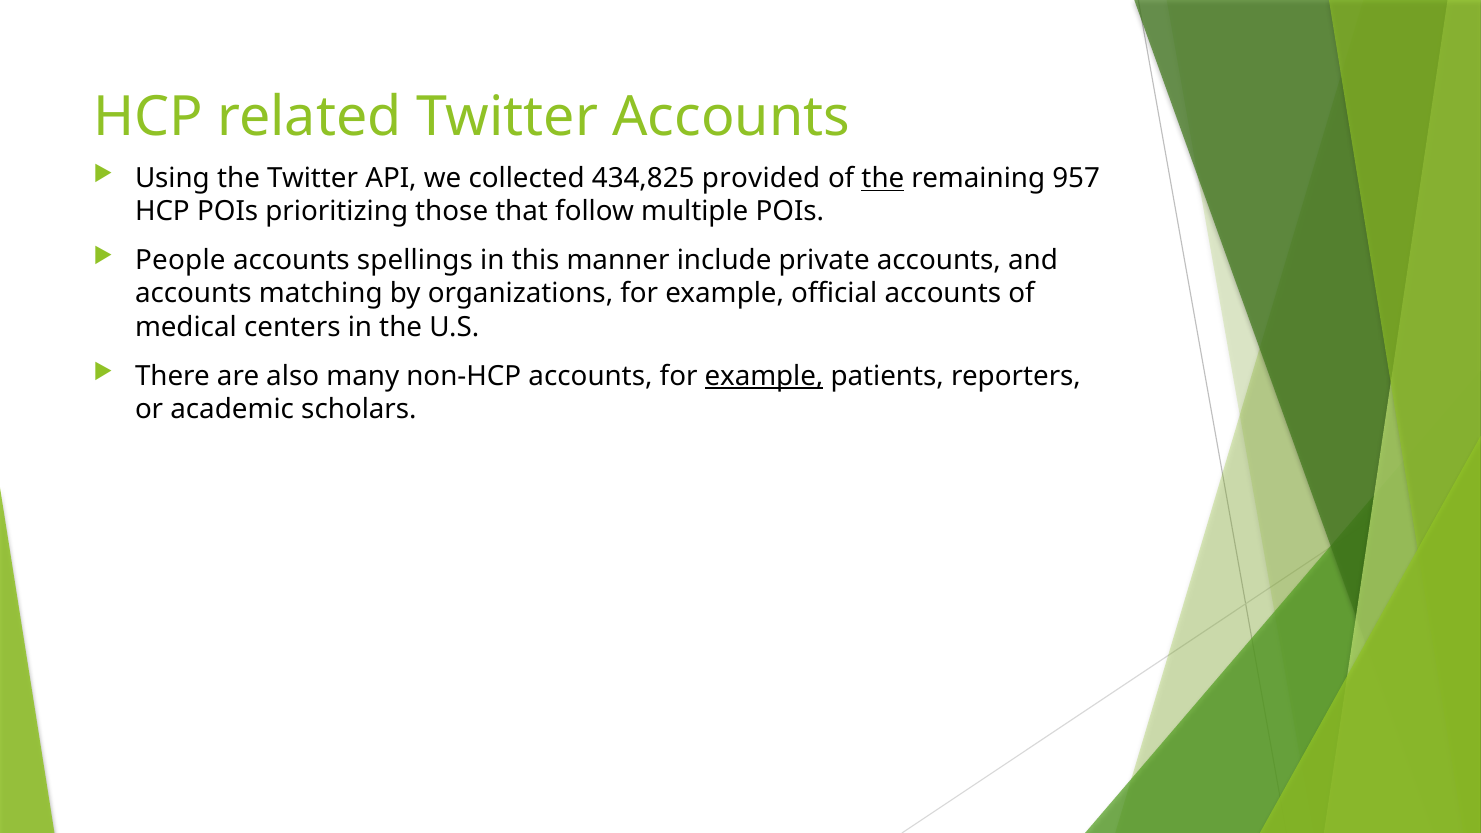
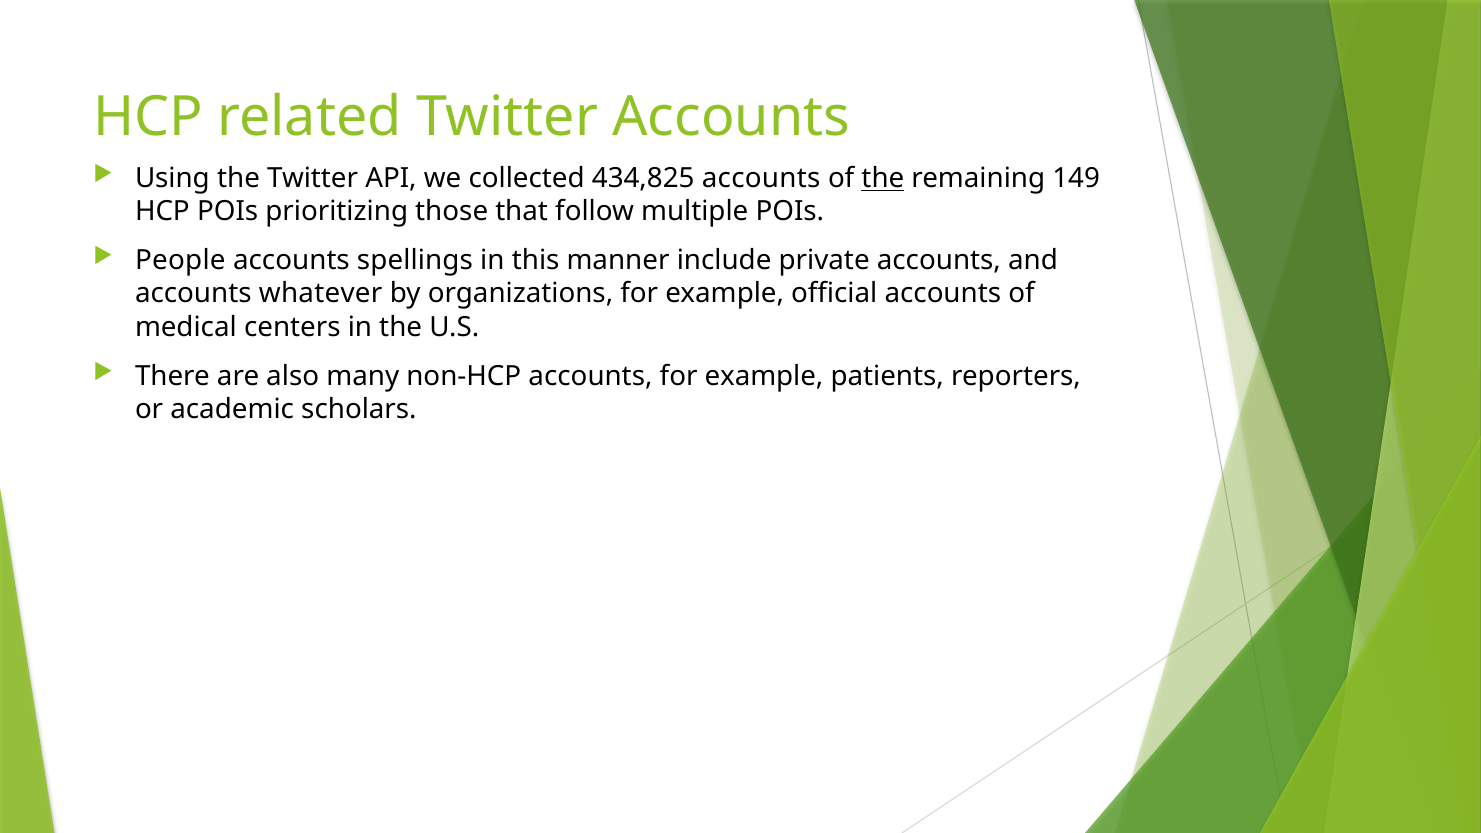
434,825 provided: provided -> accounts
957: 957 -> 149
matching: matching -> whatever
example at (764, 376) underline: present -> none
